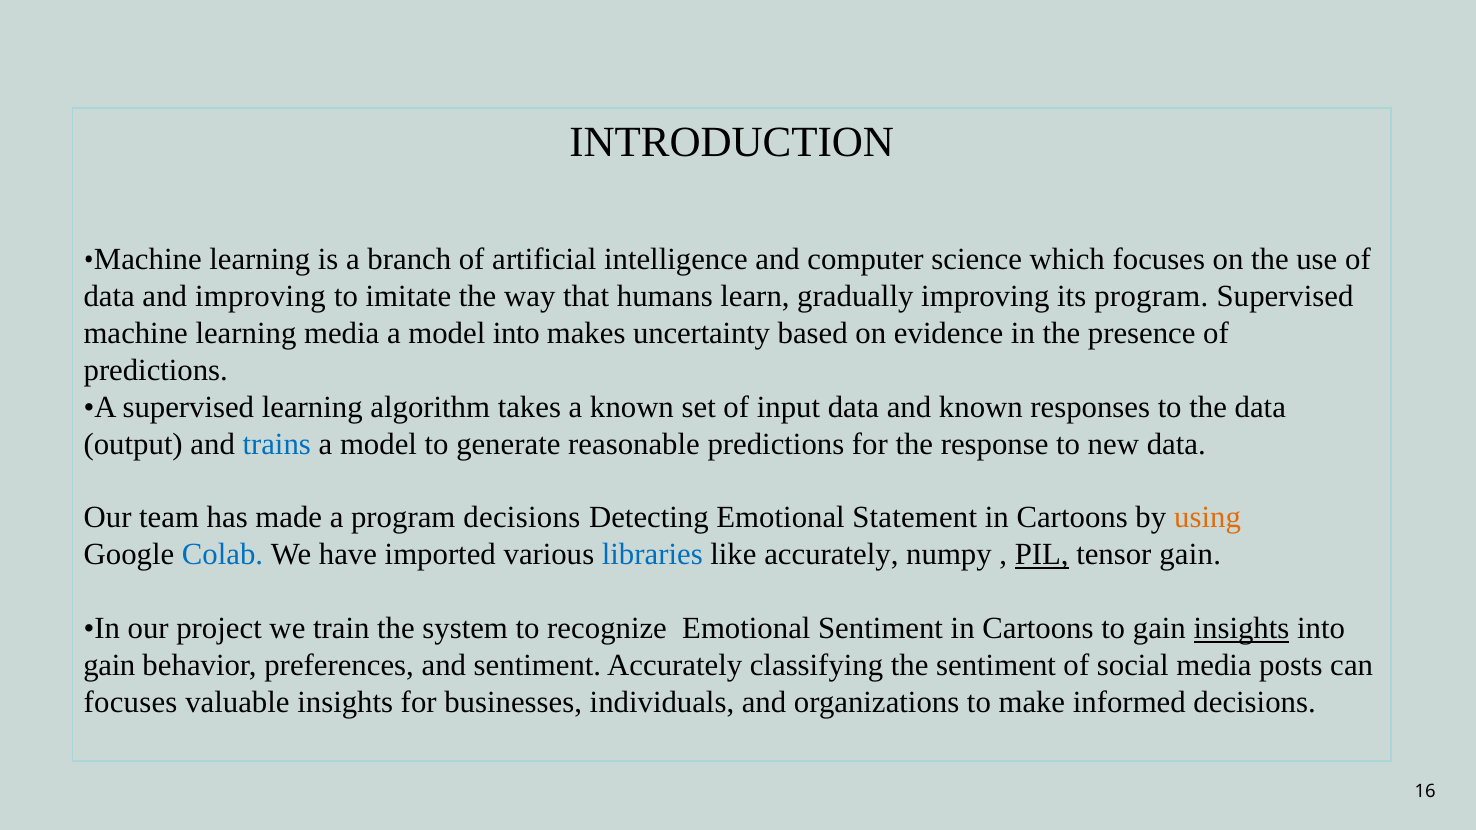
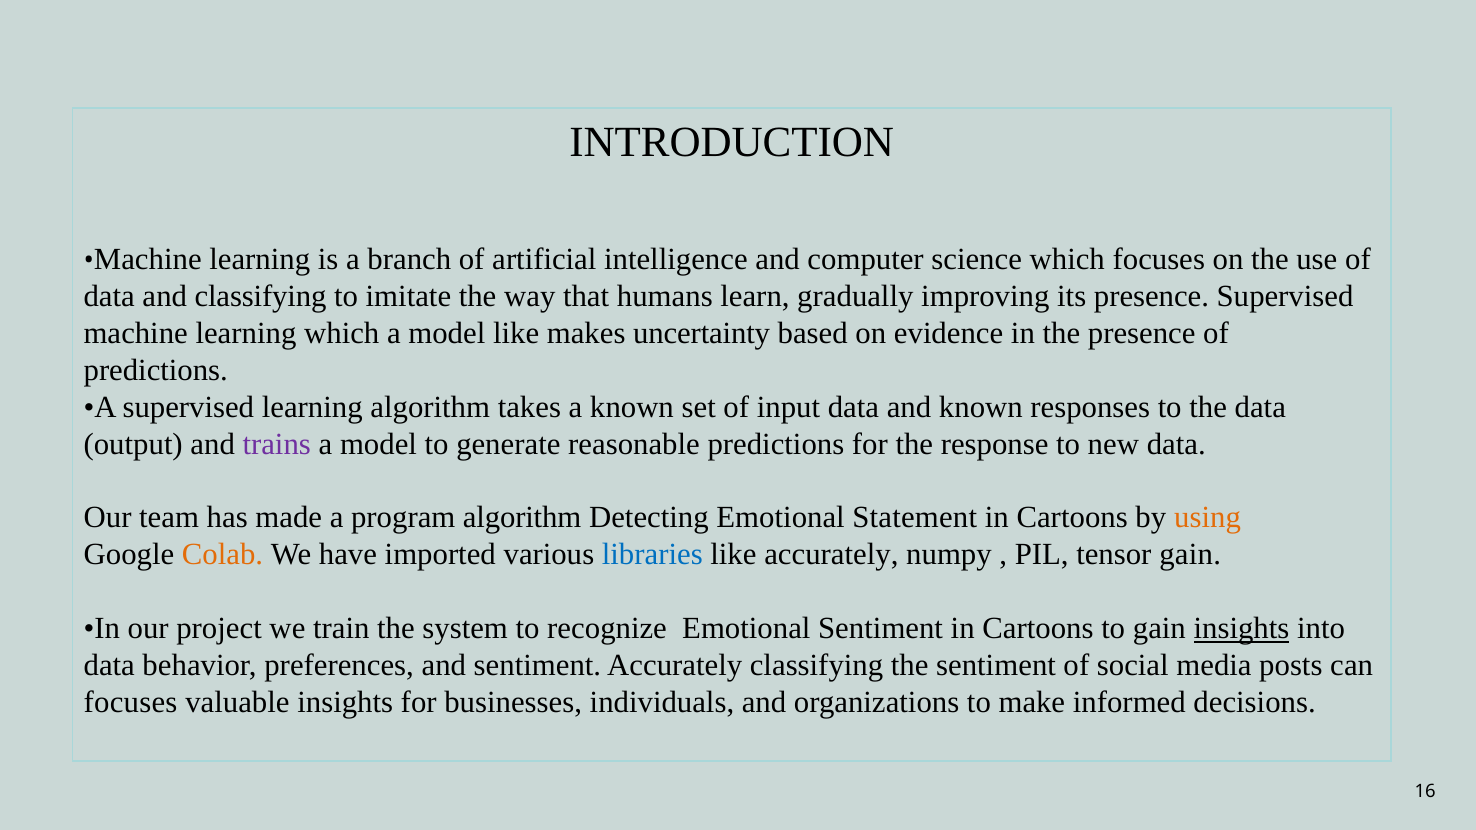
and improving: improving -> classifying
its program: program -> presence
learning media: media -> which
model into: into -> like
trains colour: blue -> purple
program decisions: decisions -> algorithm
Colab colour: blue -> orange
PIL underline: present -> none
gain at (109, 666): gain -> data
